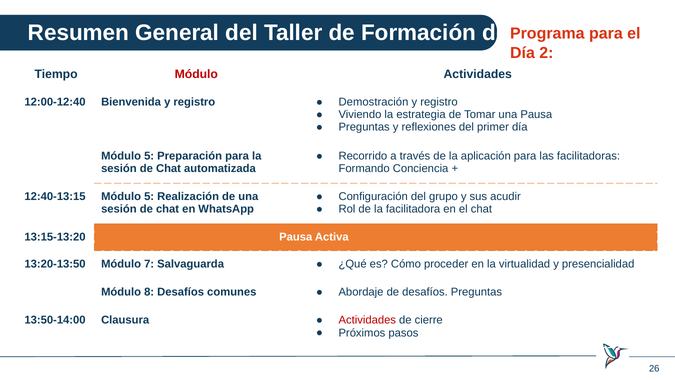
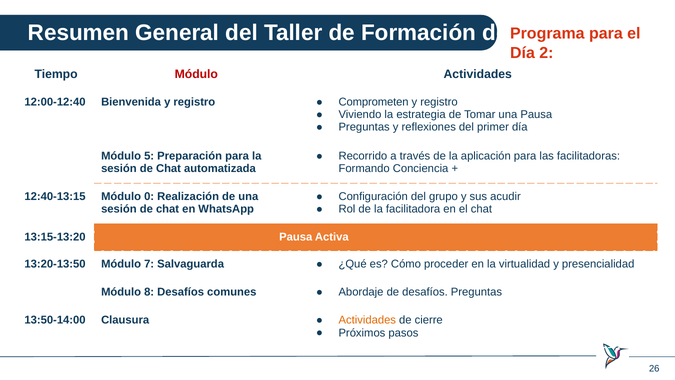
Demostración: Demostración -> Comprometen
12:40-13:15 Módulo 5: 5 -> 0
Actividades at (367, 320) colour: red -> orange
